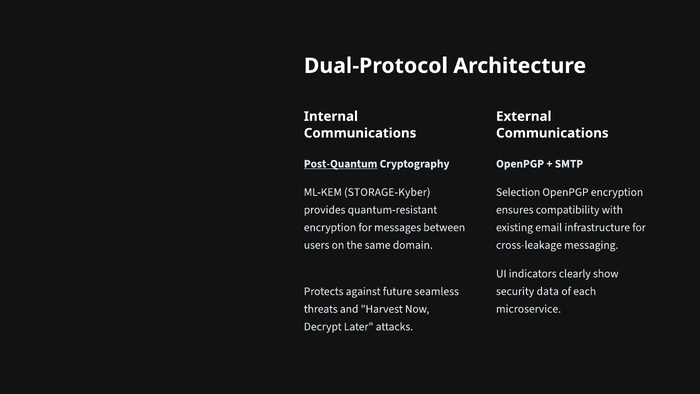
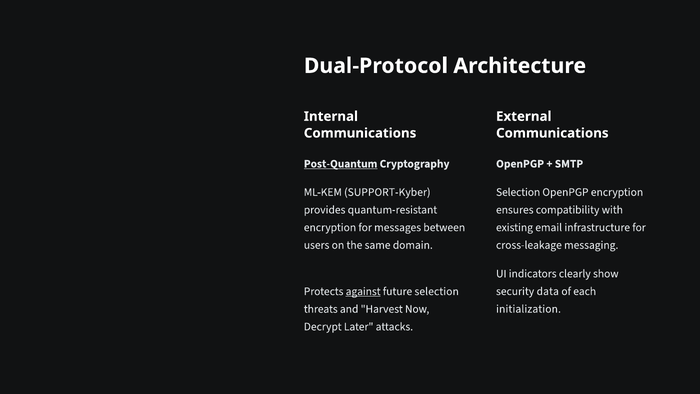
STORAGE-Kyber: STORAGE-Kyber -> SUPPORT-Kyber
against underline: none -> present
future seamless: seamless -> selection
microservice: microservice -> initialization
